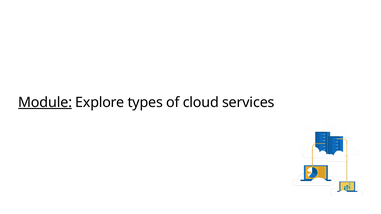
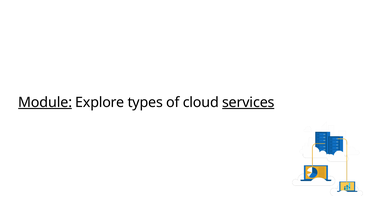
services underline: none -> present
